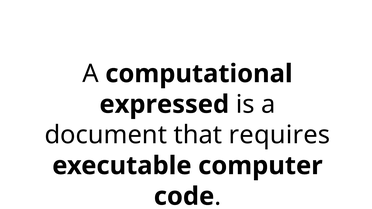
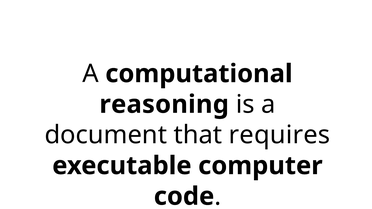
expressed: expressed -> reasoning
